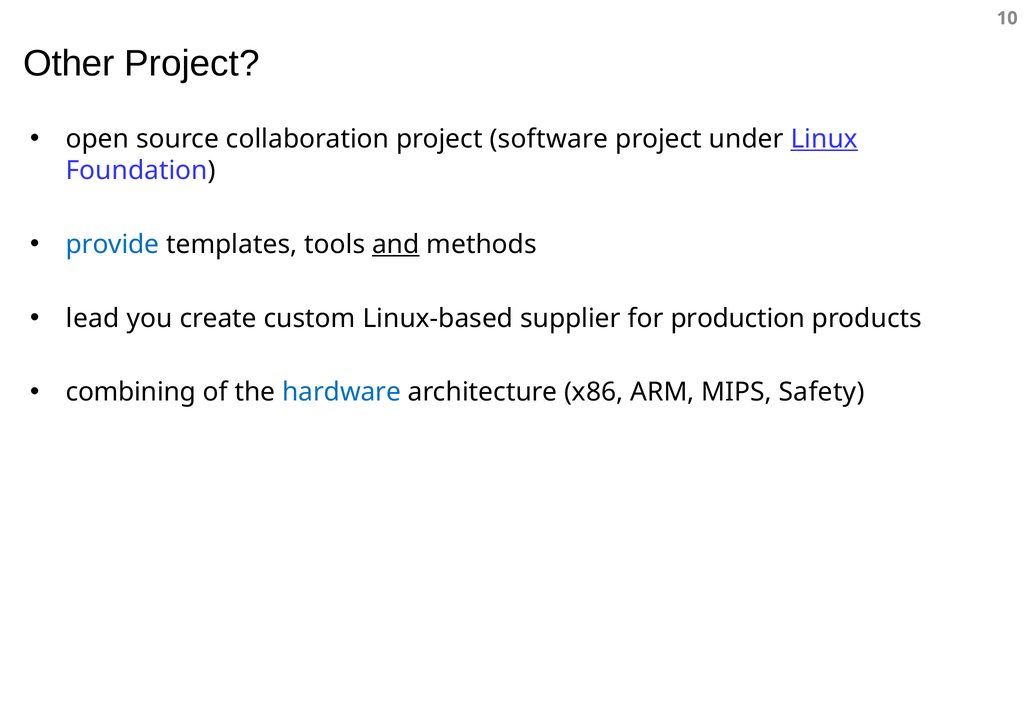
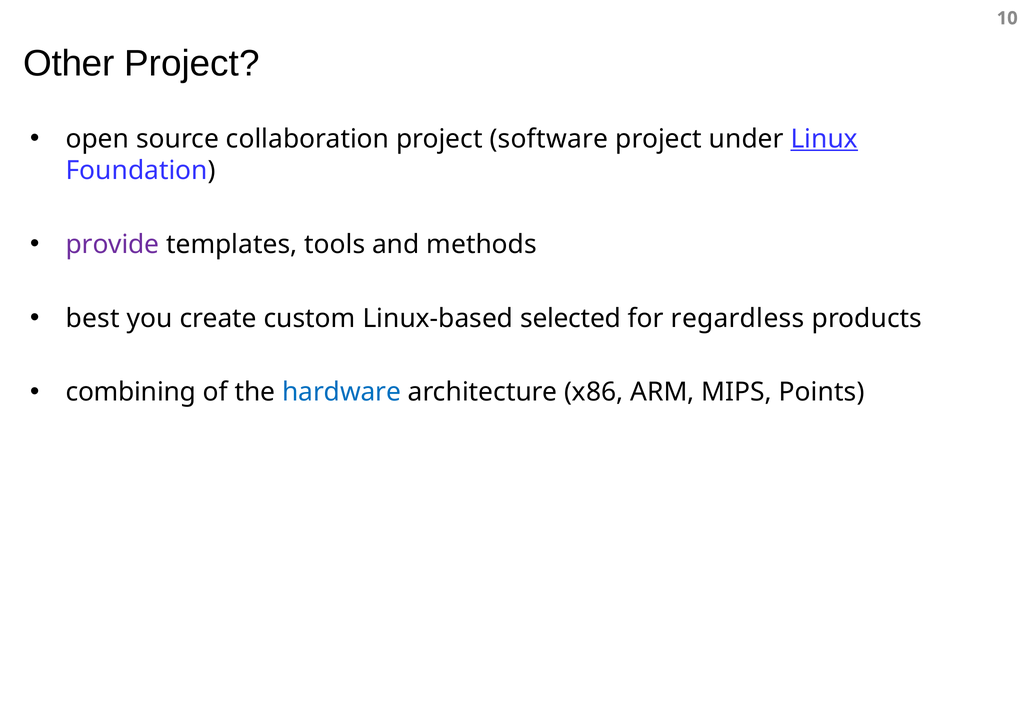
provide colour: blue -> purple
and underline: present -> none
lead: lead -> best
supplier: supplier -> selected
production: production -> regardless
Safety: Safety -> Points
